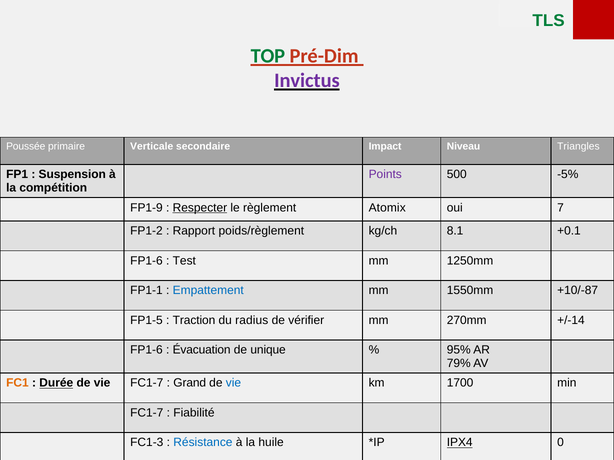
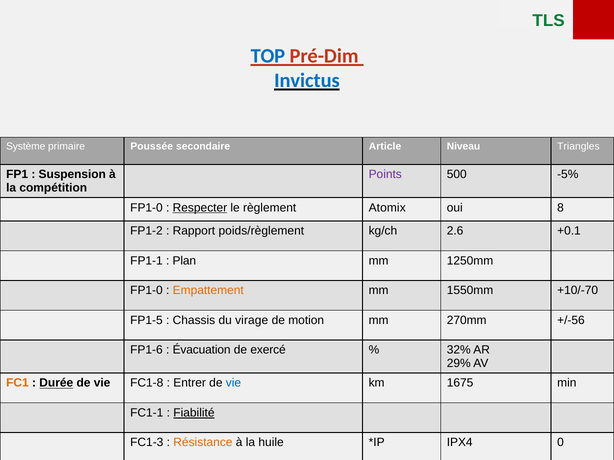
TOP colour: green -> blue
Invictus colour: purple -> blue
Poussée: Poussée -> Système
Verticale: Verticale -> Poussée
Impact: Impact -> Article
FP1-9 at (146, 208): FP1-9 -> FP1-0
7: 7 -> 8
8.1: 8.1 -> 2.6
FP1-6 at (146, 261): FP1-6 -> FP1-1
Test: Test -> Plan
FP1-1 at (146, 291): FP1-1 -> FP1-0
Empattement colour: blue -> orange
+10/-87: +10/-87 -> +10/-70
Traction: Traction -> Chassis
radius: radius -> virage
vérifier: vérifier -> motion
+/-14: +/-14 -> +/-56
unique: unique -> exercé
95%: 95% -> 32%
79%: 79% -> 29%
vie FC1-7: FC1-7 -> FC1-8
Grand: Grand -> Entrer
1700: 1700 -> 1675
FC1-7 at (147, 413): FC1-7 -> FC1-1
Fiabilité underline: none -> present
Résistance colour: blue -> orange
IPX4 underline: present -> none
